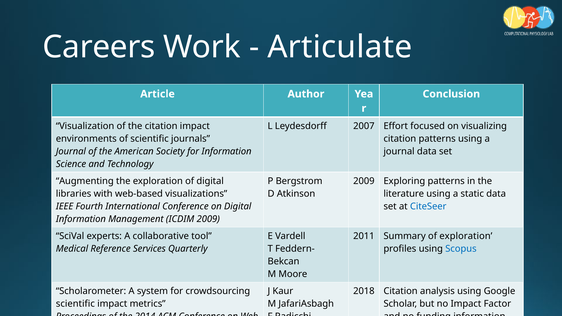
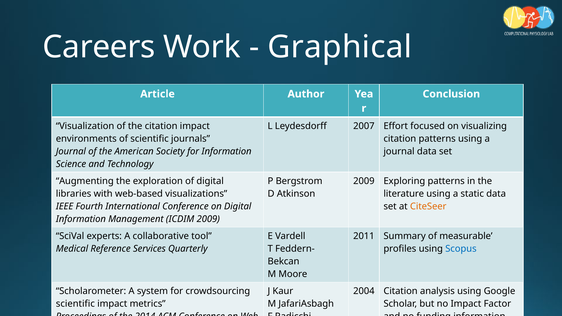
Articulate: Articulate -> Graphical
CiteSeer colour: blue -> orange
of exploration: exploration -> measurable
2018: 2018 -> 2004
